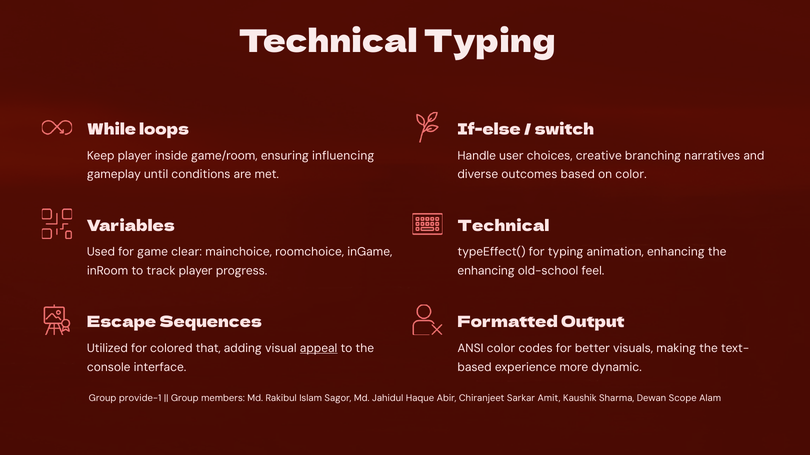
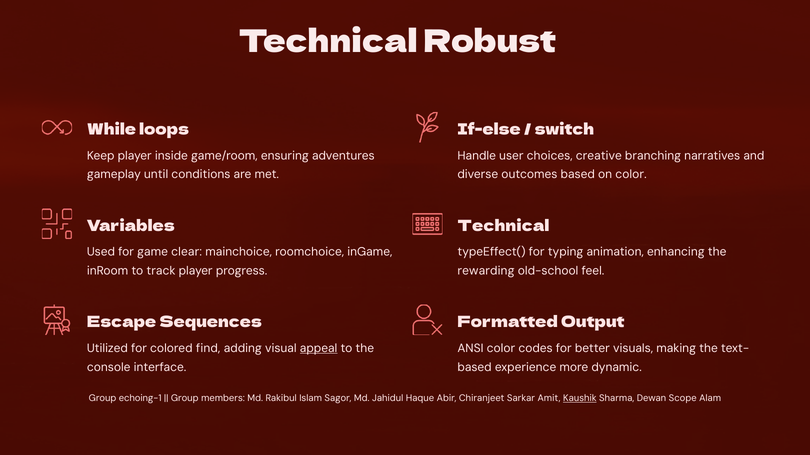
Technical Typing: Typing -> Robust
influencing: influencing -> adventures
enhancing at (486, 271): enhancing -> rewarding
that: that -> find
provide-1: provide-1 -> echoing-1
Kaushik underline: none -> present
